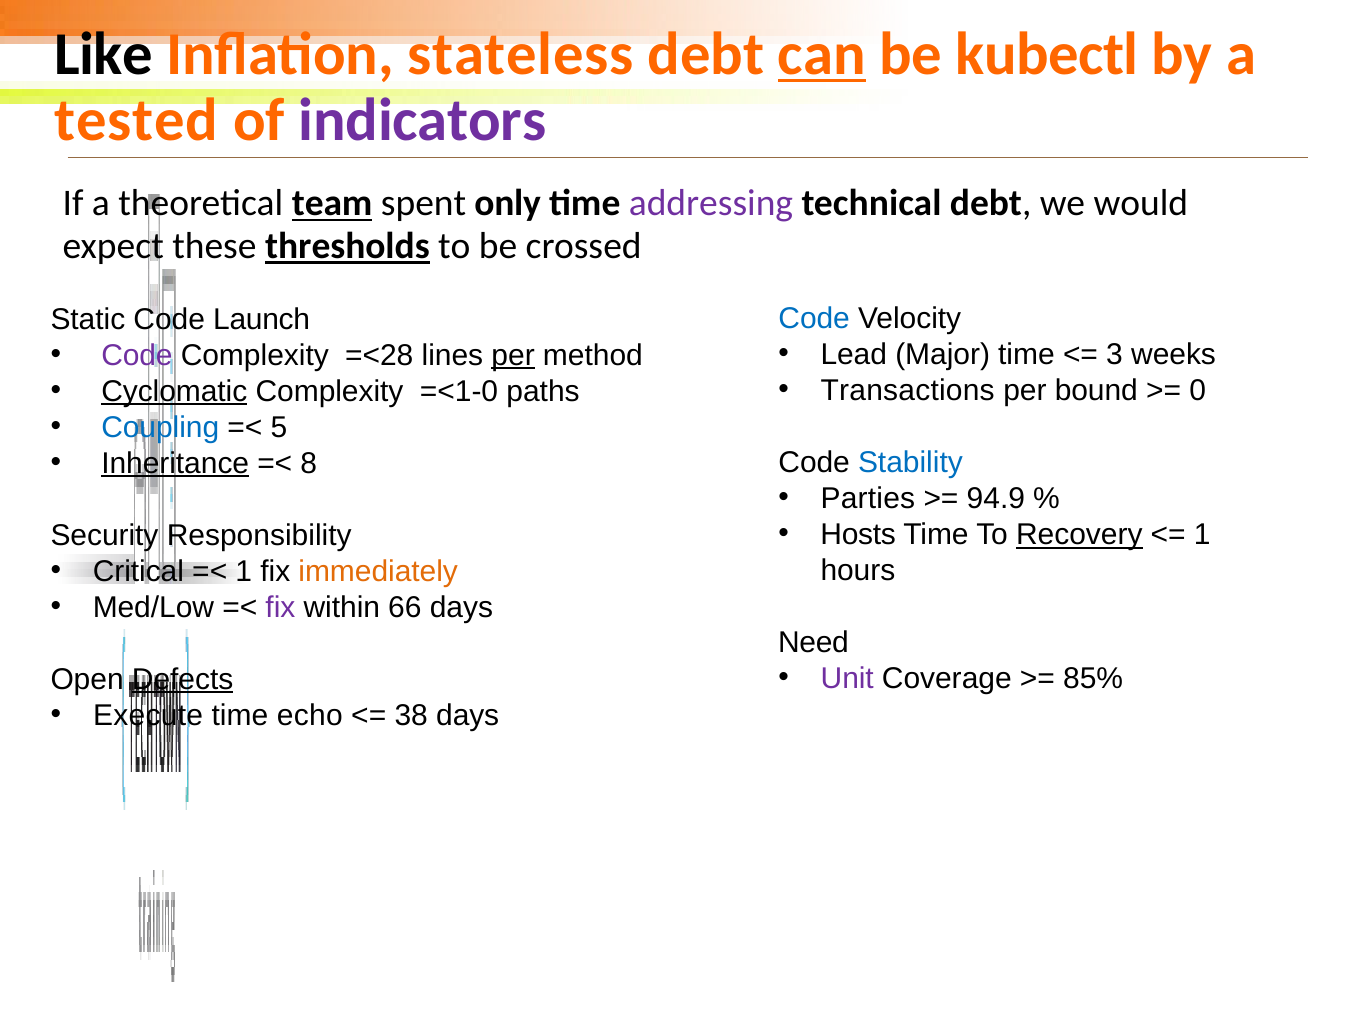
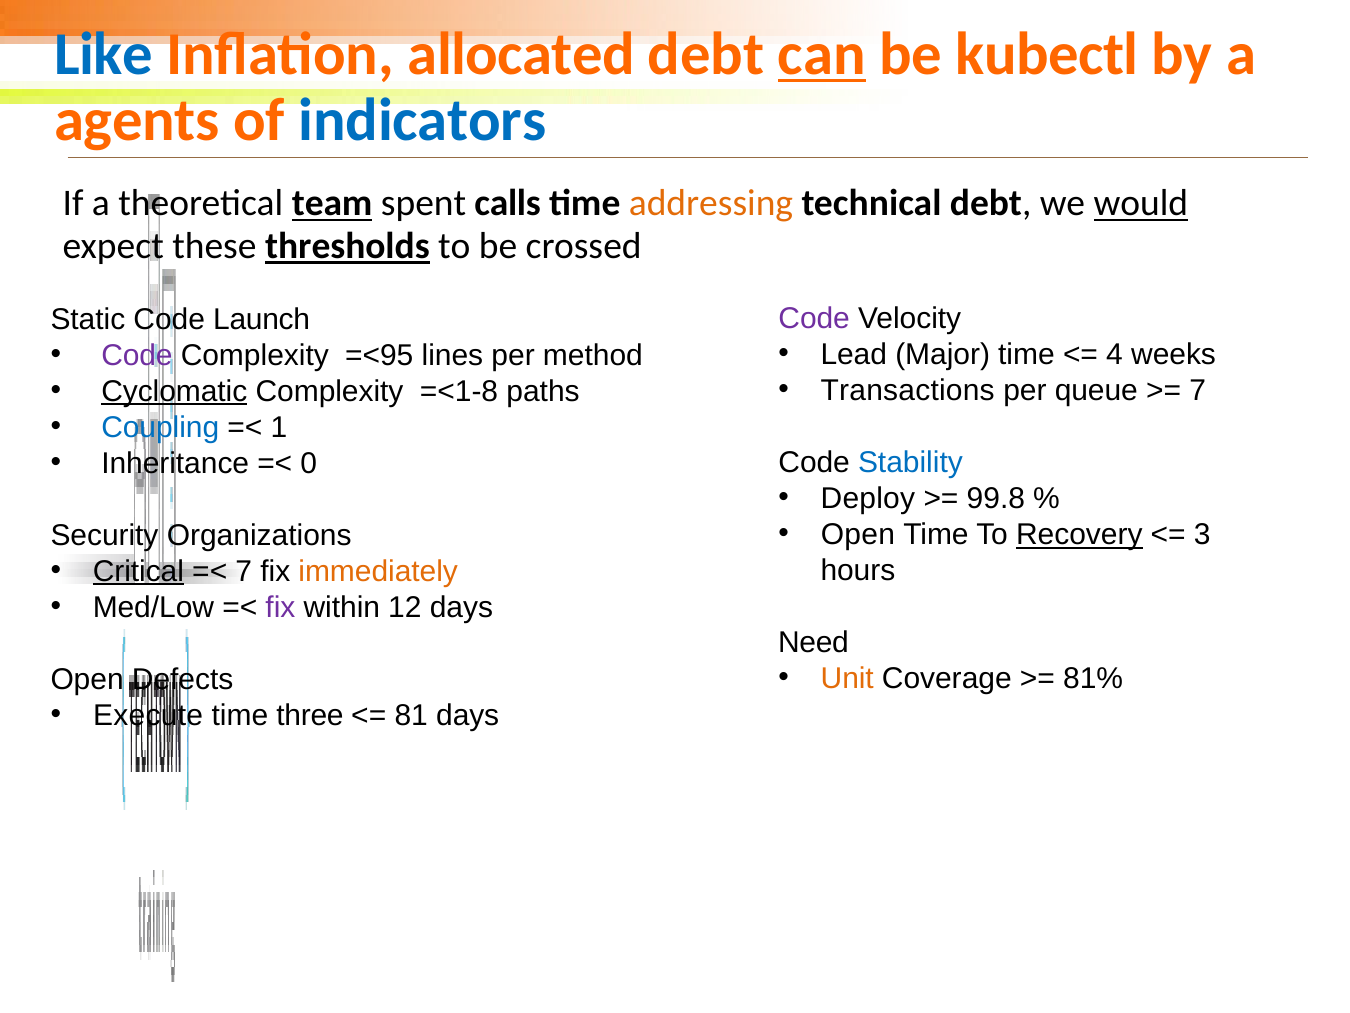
Like colour: black -> blue
stateless: stateless -> allocated
tested: tested -> agents
indicators colour: purple -> blue
only: only -> calls
addressing colour: purple -> orange
would underline: none -> present
Code at (814, 319) colour: blue -> purple
3: 3 -> 4
=<28: =<28 -> =<95
per at (513, 355) underline: present -> none
bound: bound -> queue
0 at (1198, 391): 0 -> 7
=<1-0: =<1-0 -> =<1-8
5: 5 -> 1
Inheritance underline: present -> none
8: 8 -> 0
Parties: Parties -> Deploy
94.9: 94.9 -> 99.8
Hosts at (858, 534): Hosts -> Open
1 at (1202, 534): 1 -> 3
Responsibility: Responsibility -> Organizations
Critical underline: none -> present
1 at (244, 571): 1 -> 7
66: 66 -> 12
Unit colour: purple -> orange
85%: 85% -> 81%
Defects underline: present -> none
echo: echo -> three
38: 38 -> 81
